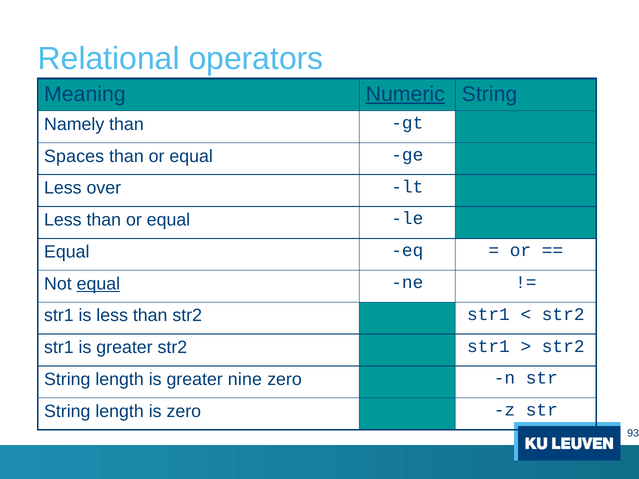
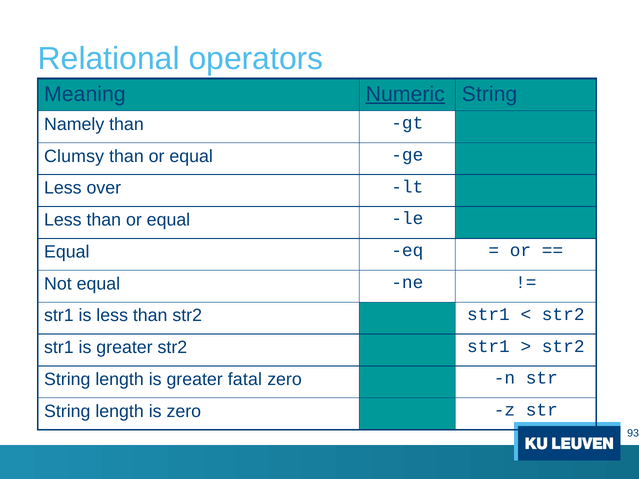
Spaces: Spaces -> Clumsy
equal at (98, 284) underline: present -> none
nine: nine -> fatal
